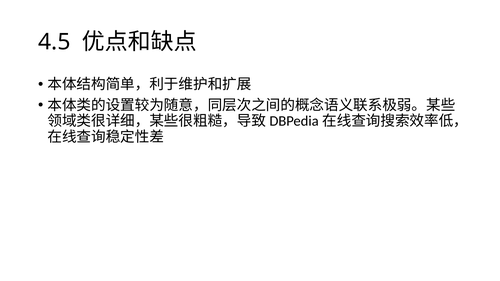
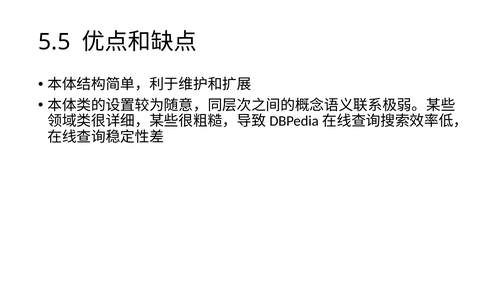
4.5: 4.5 -> 5.5
